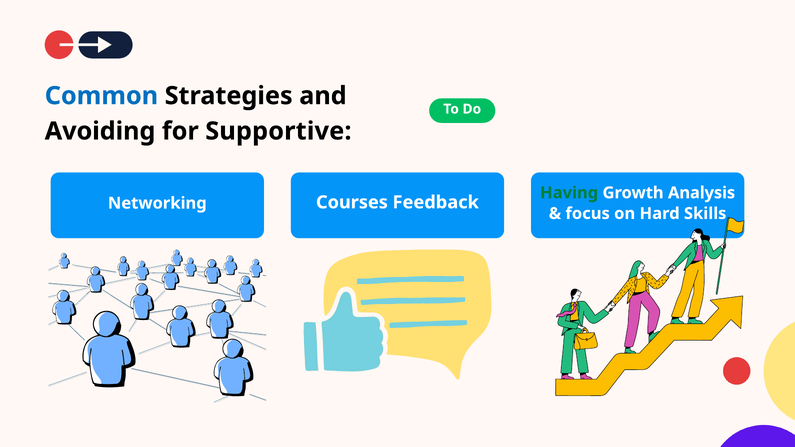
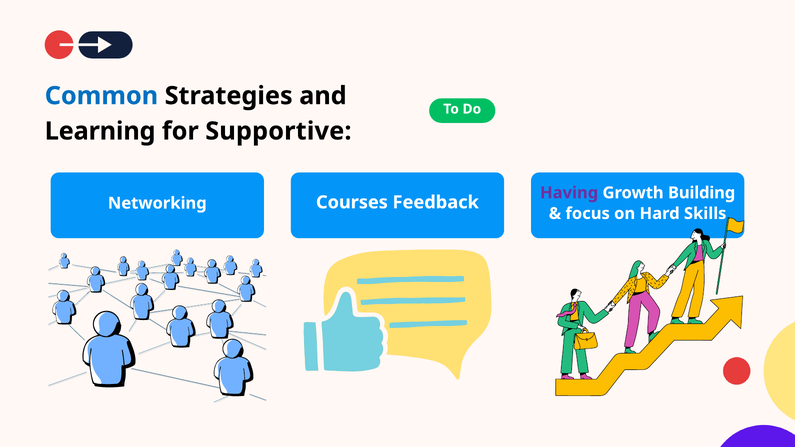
Avoiding: Avoiding -> Learning
Having colour: green -> purple
Analysis: Analysis -> Building
